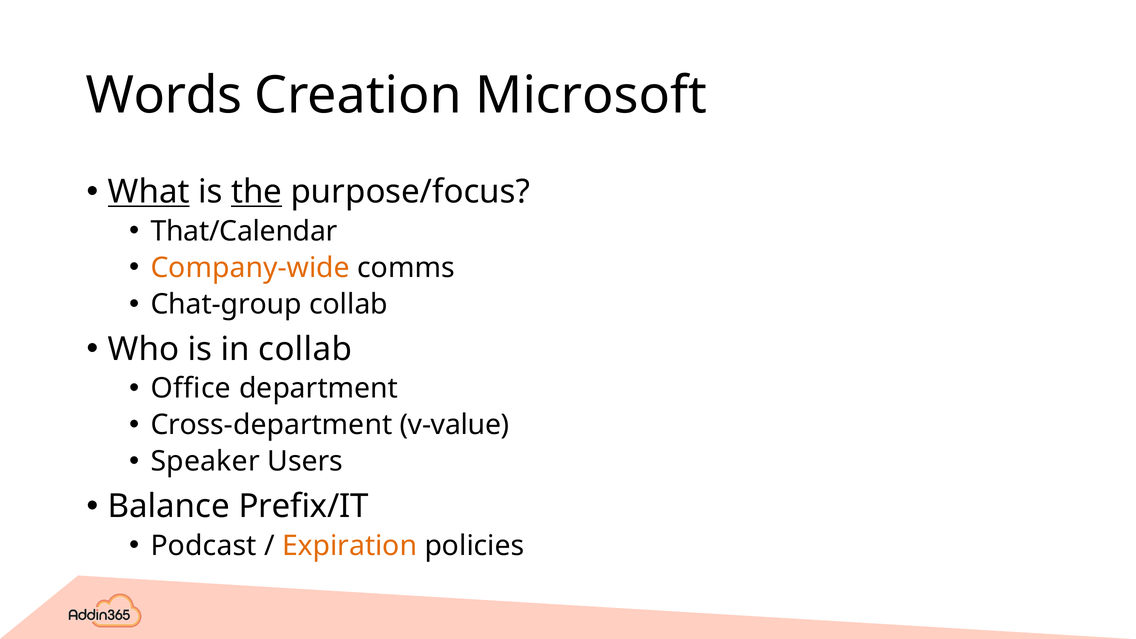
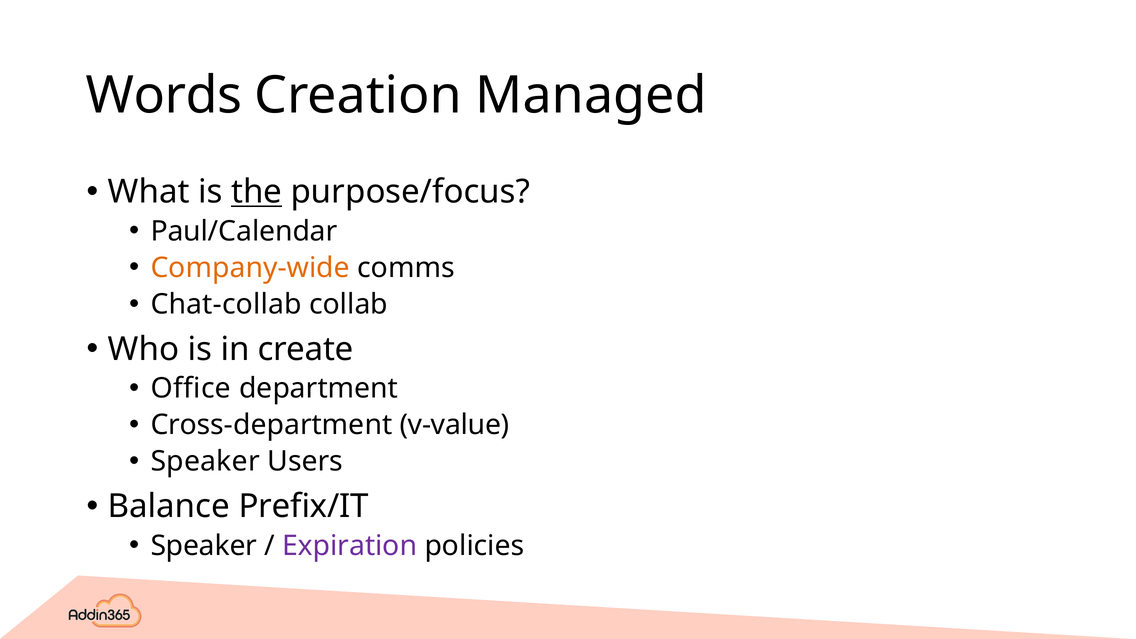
Microsoft: Microsoft -> Managed
What underline: present -> none
That/Calendar: That/Calendar -> Paul/Calendar
Chat-group: Chat-group -> Chat-collab
in collab: collab -> create
Podcast at (204, 546): Podcast -> Speaker
Expiration colour: orange -> purple
